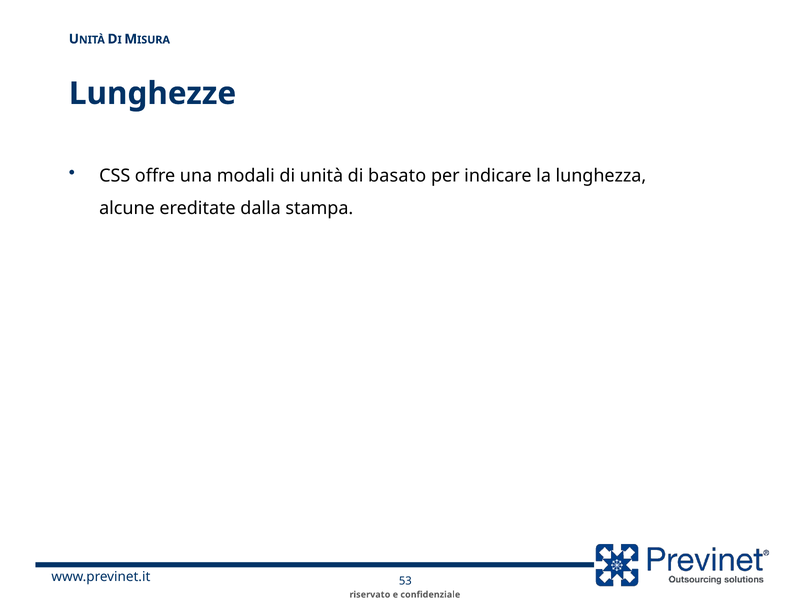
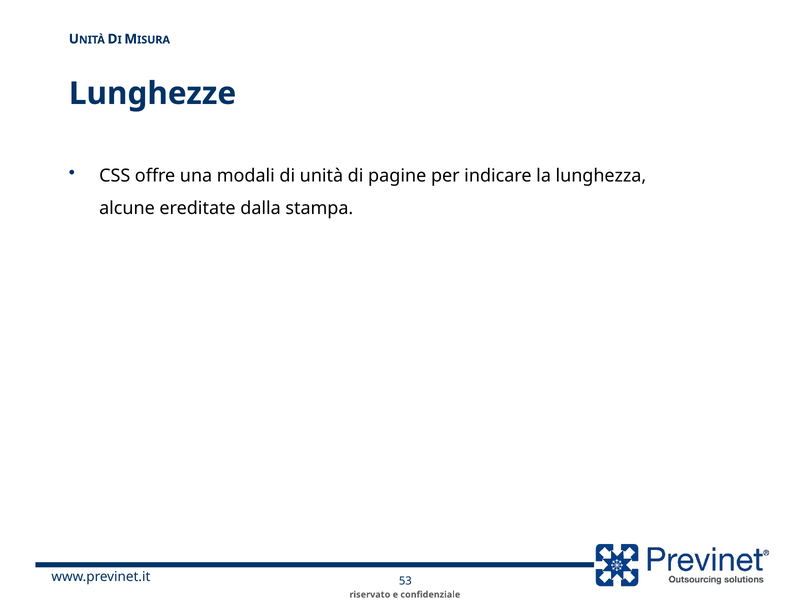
basato: basato -> pagine
